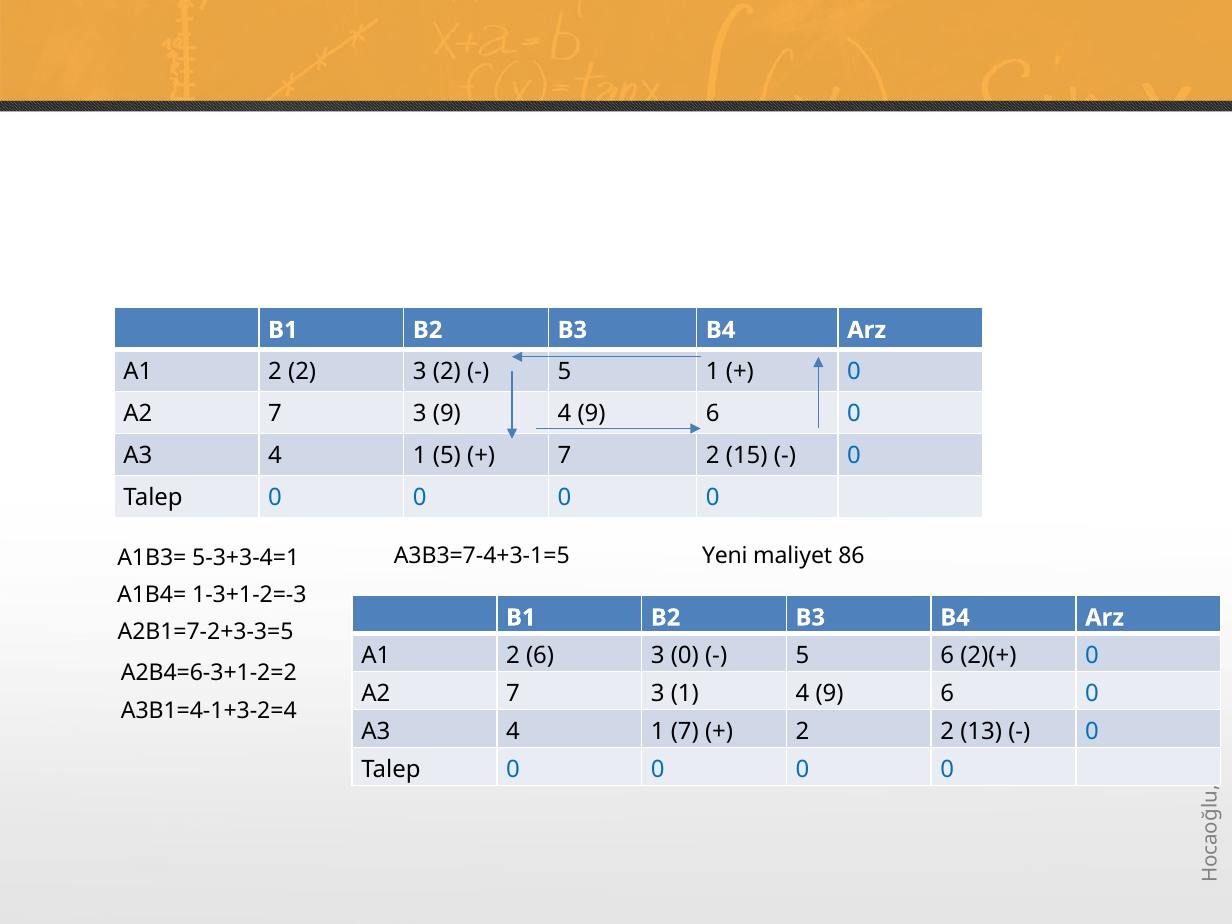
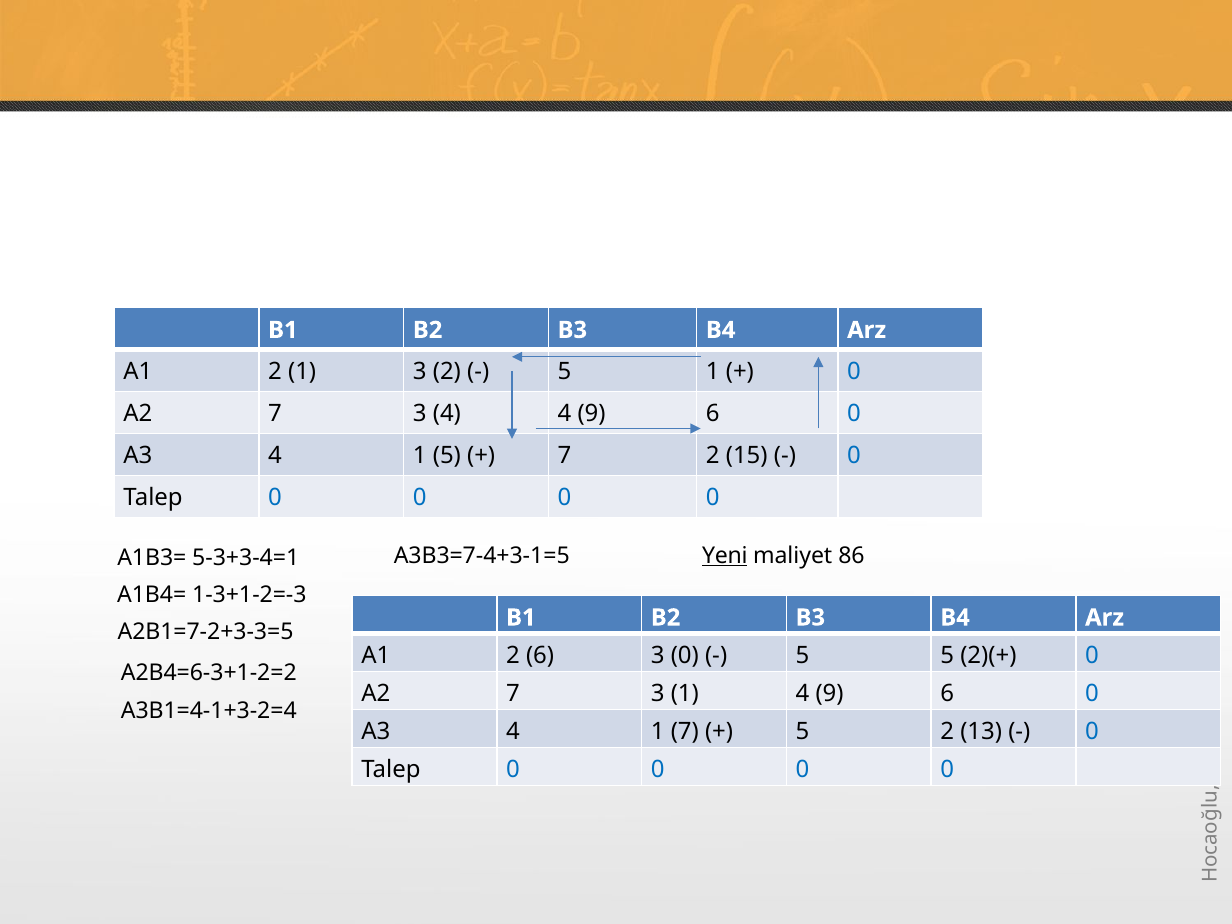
A1 2 2: 2 -> 1
3 9: 9 -> 4
Yeni underline: none -> present
5 6: 6 -> 5
2 at (802, 732): 2 -> 5
